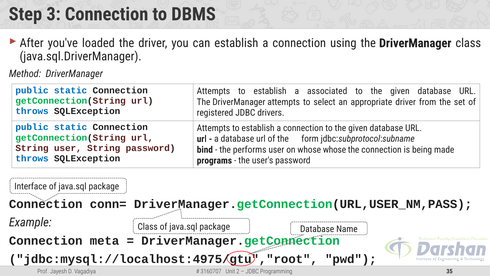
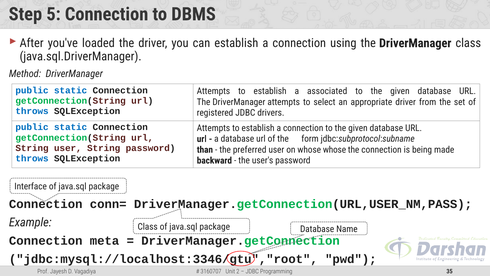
3: 3 -> 5
bind: bind -> than
performs: performs -> preferred
programs: programs -> backward
jdbc:mysql://localhost:4975/gtu","root: jdbc:mysql://localhost:4975/gtu","root -> jdbc:mysql://localhost:3346/gtu","root
